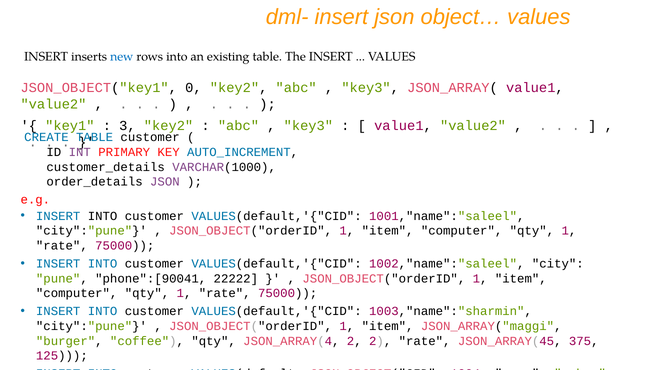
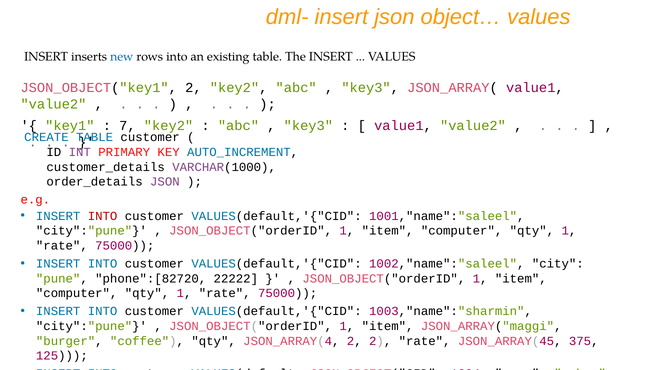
JSON_OBJECT("key1 0: 0 -> 2
3: 3 -> 7
INTO at (103, 216) colour: black -> red
phone":[90041: phone":[90041 -> phone":[82720
